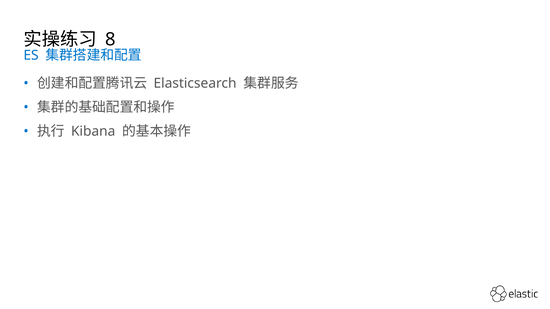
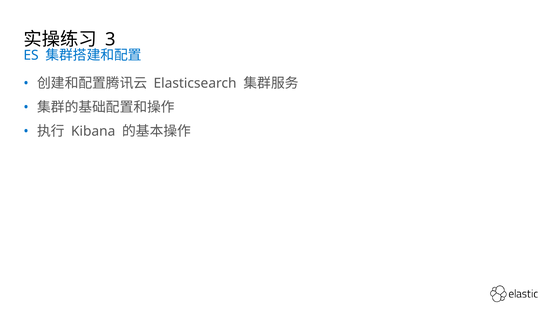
8: 8 -> 3
